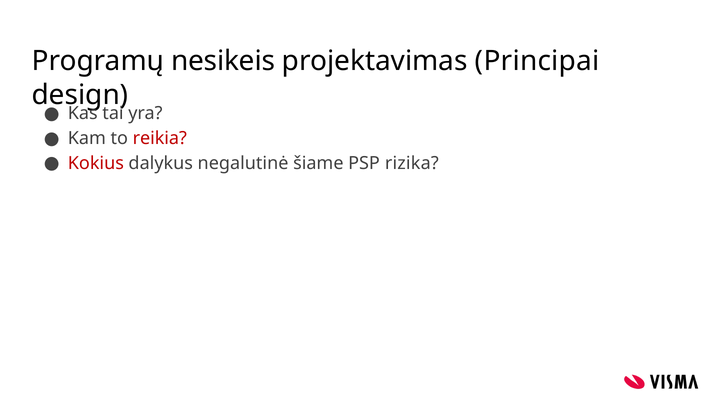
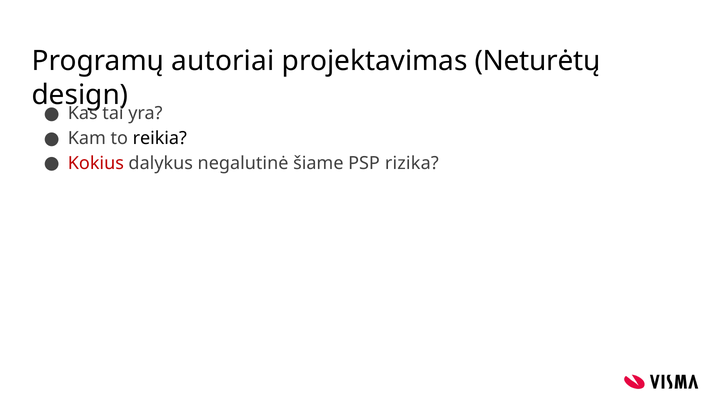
nesikeis: nesikeis -> autoriai
Principai: Principai -> Neturėtų
reikia colour: red -> black
